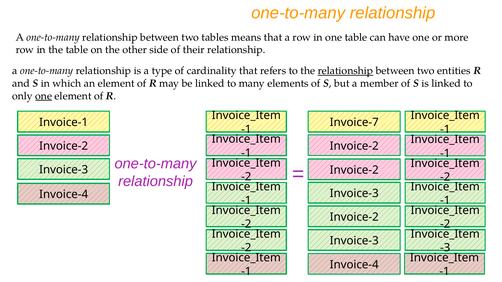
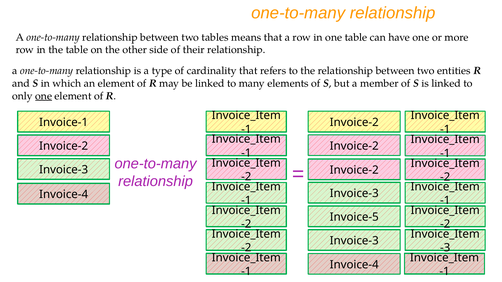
relationship at (346, 71) underline: present -> none
Invoice-7 at (354, 123): Invoice-7 -> Invoice-2
Invoice-2 at (354, 217): Invoice-2 -> Invoice-5
